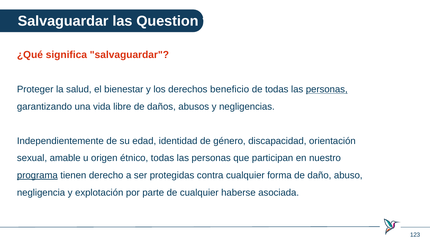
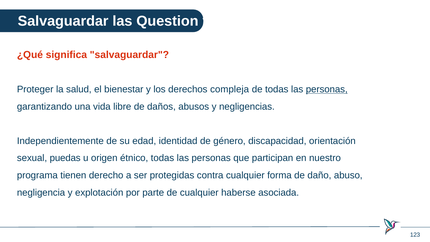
beneficio: beneficio -> compleja
amable: amable -> puedas
programa underline: present -> none
